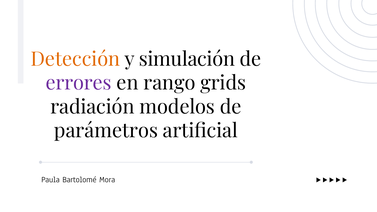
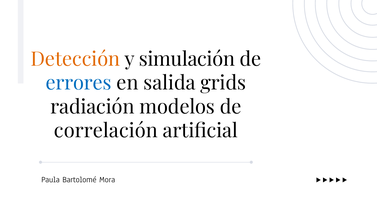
errores colour: purple -> blue
rango: rango -> salida
parámetros: parámetros -> correlación
